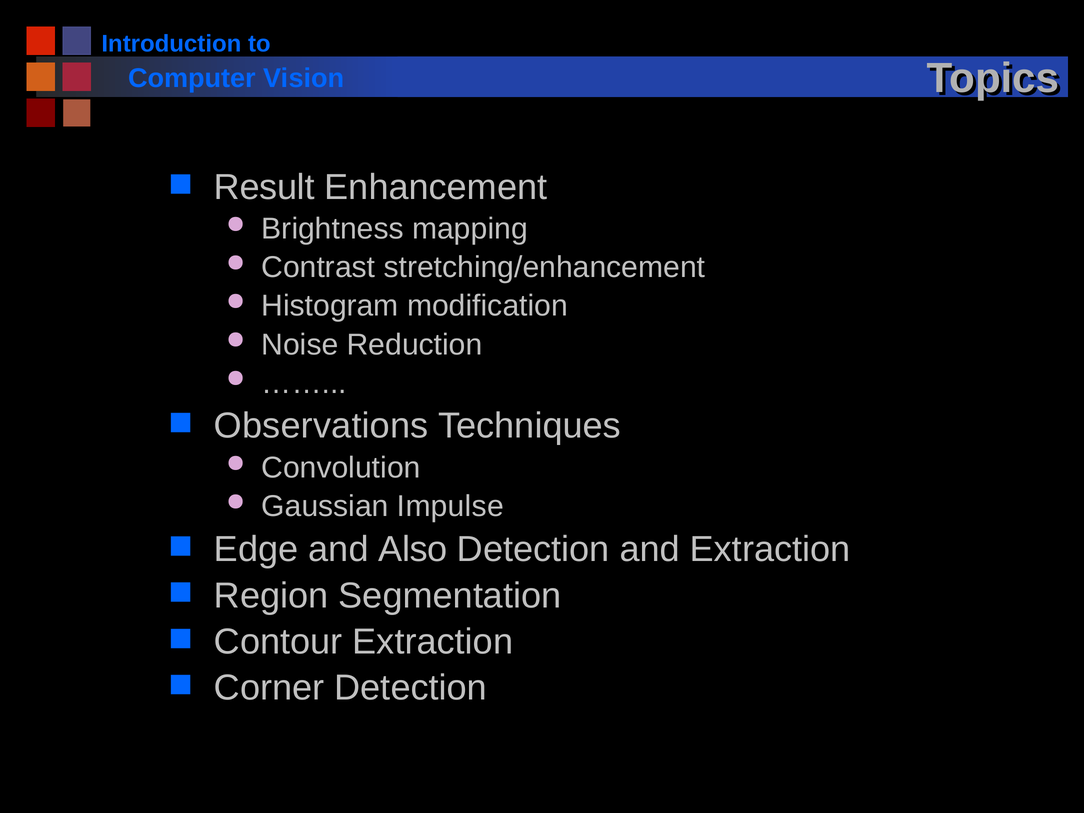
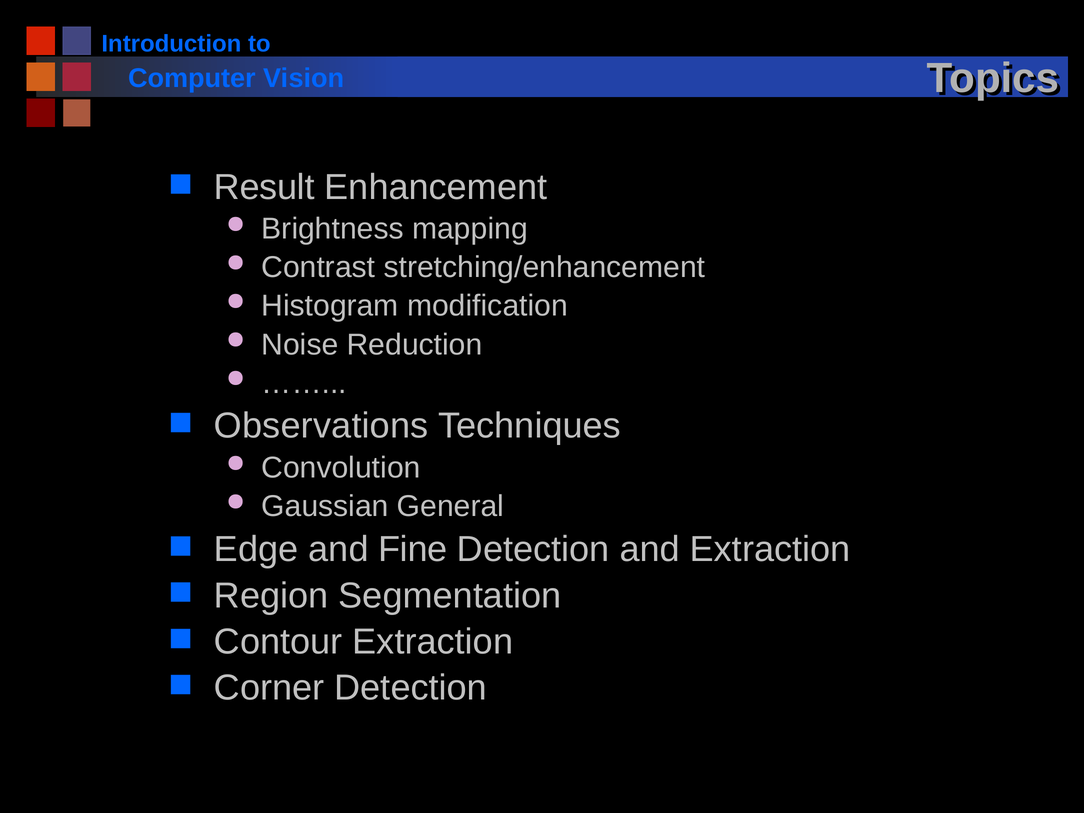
Impulse: Impulse -> General
Also: Also -> Fine
